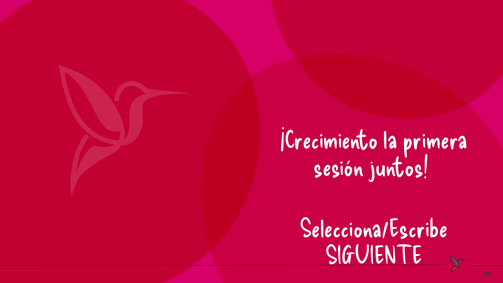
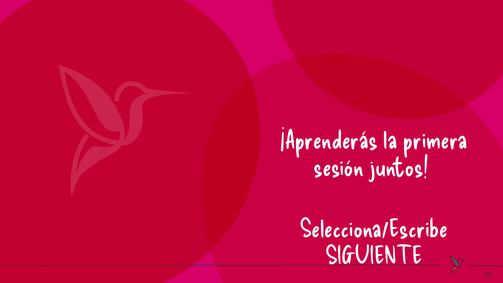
¡Crecimiento: ¡Crecimiento -> ¡Aprenderás
